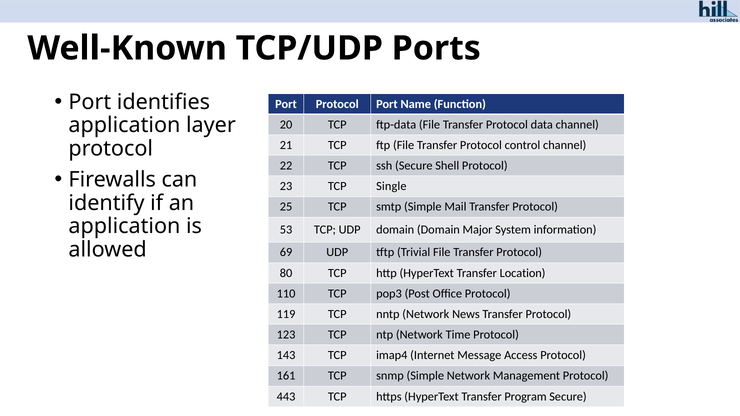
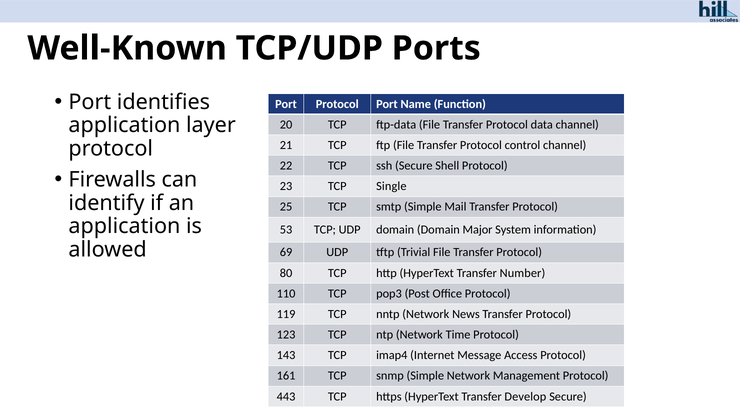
Location: Location -> Number
Program: Program -> Develop
